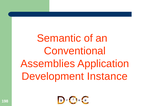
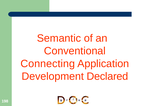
Assemblies: Assemblies -> Connecting
Instance: Instance -> Declared
